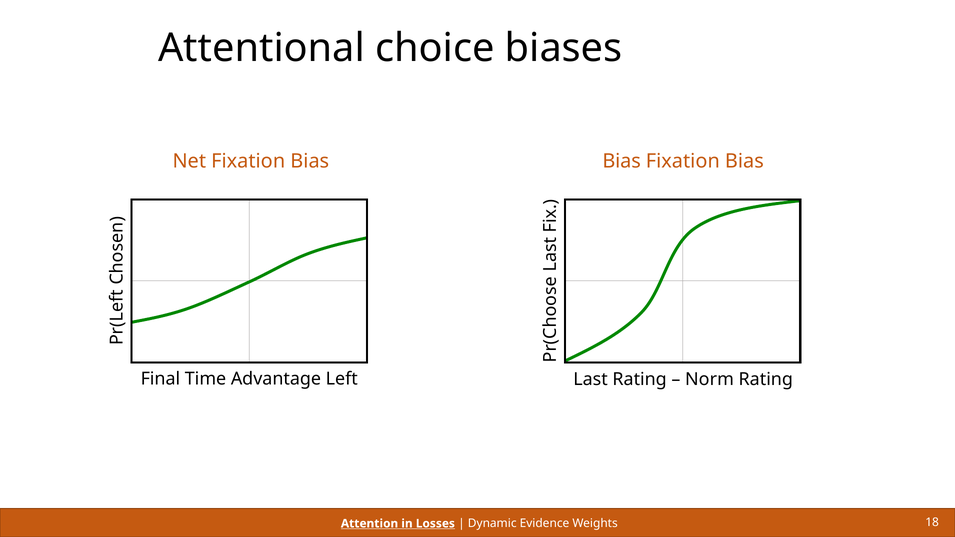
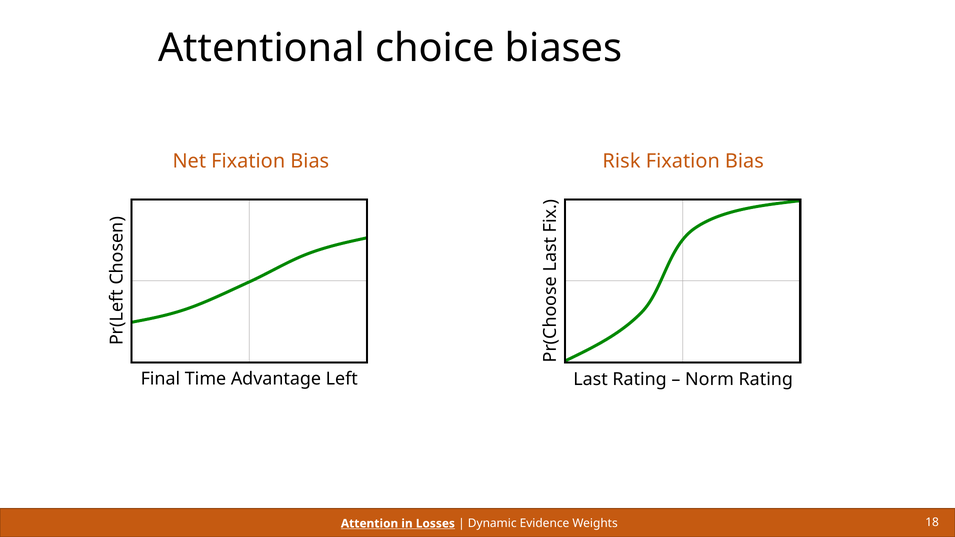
Bias at (622, 161): Bias -> Risk
